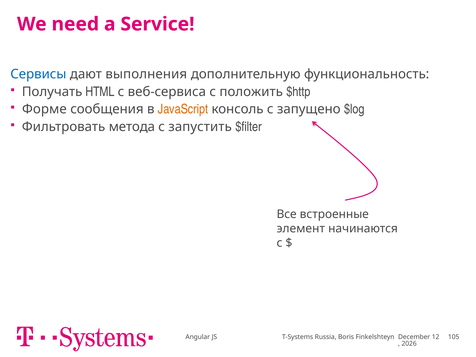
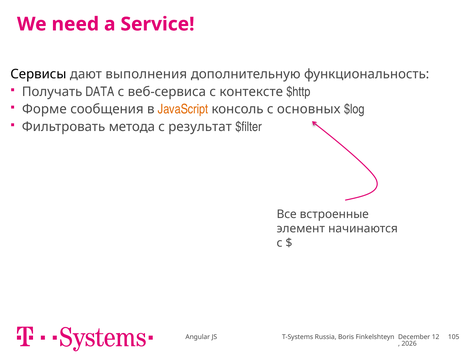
Сервисы colour: blue -> black
HTML: HTML -> DATA
положить: положить -> контексте
запущено: запущено -> основных
запустить: запустить -> результат
